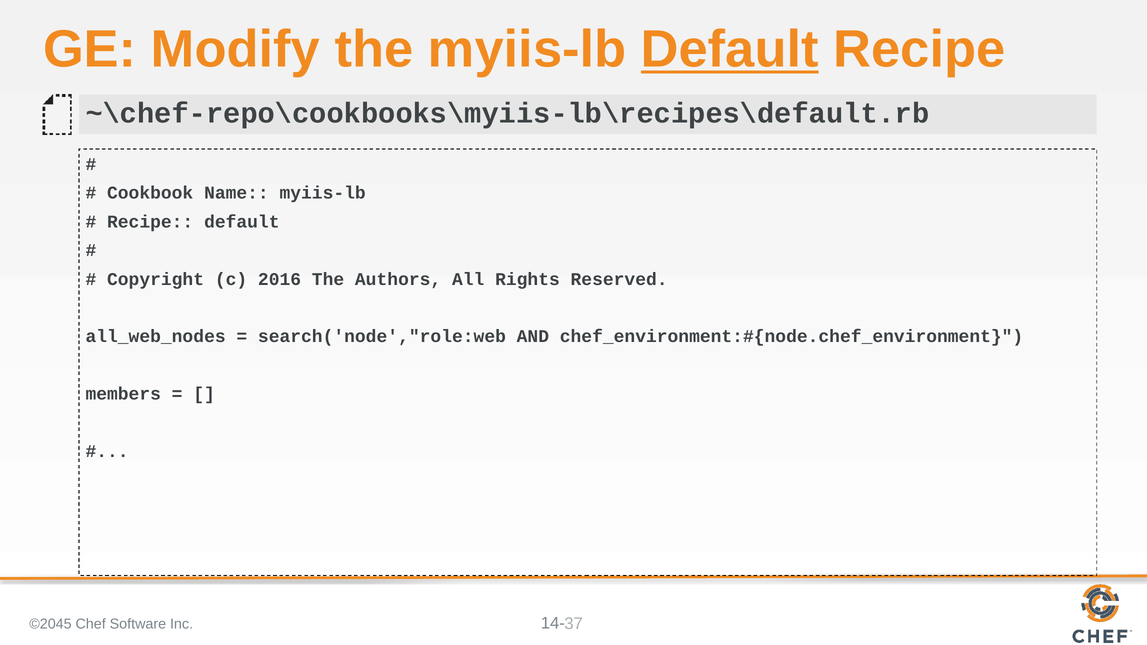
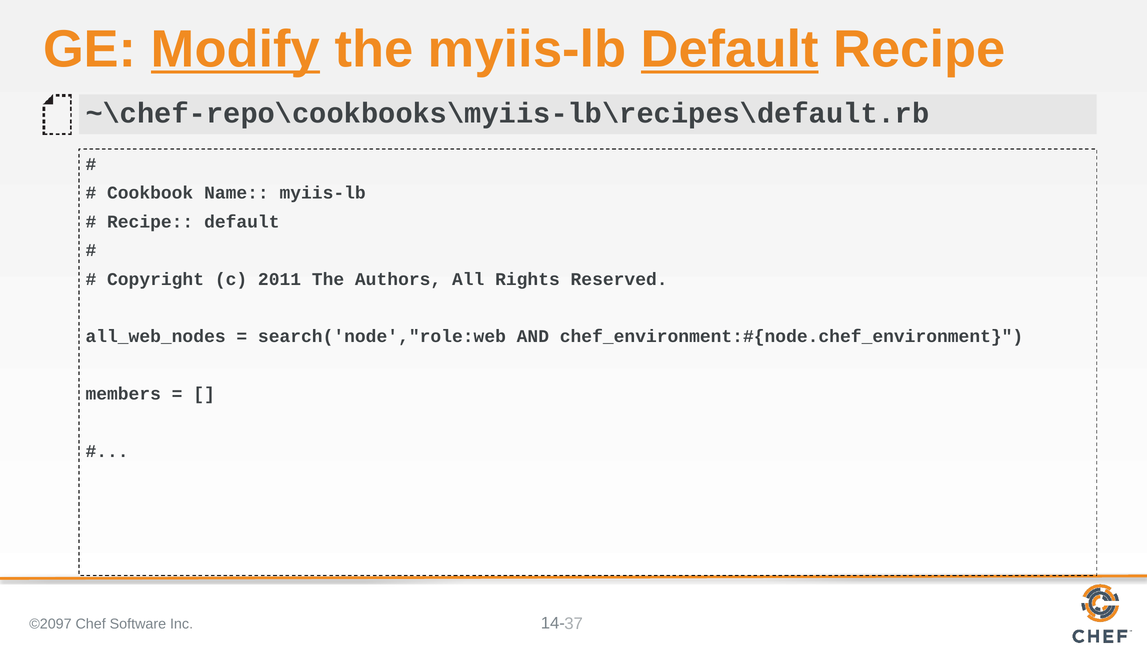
Modify underline: none -> present
2016: 2016 -> 2011
©2045: ©2045 -> ©2097
